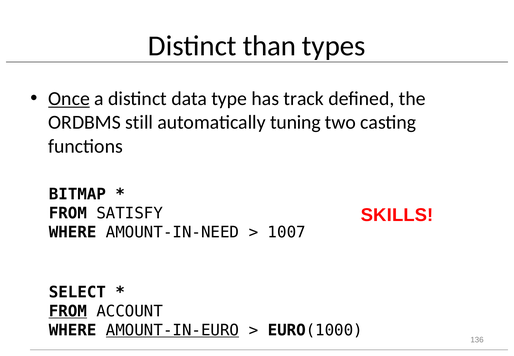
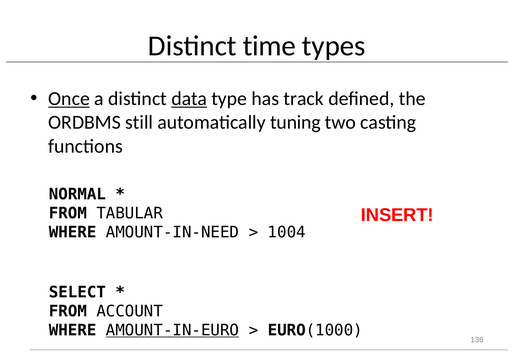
than: than -> time
data underline: none -> present
BITMAP: BITMAP -> NORMAL
SATISFY: SATISFY -> TABULAR
SKILLS: SKILLS -> INSERT
1007: 1007 -> 1004
FROM at (68, 311) underline: present -> none
